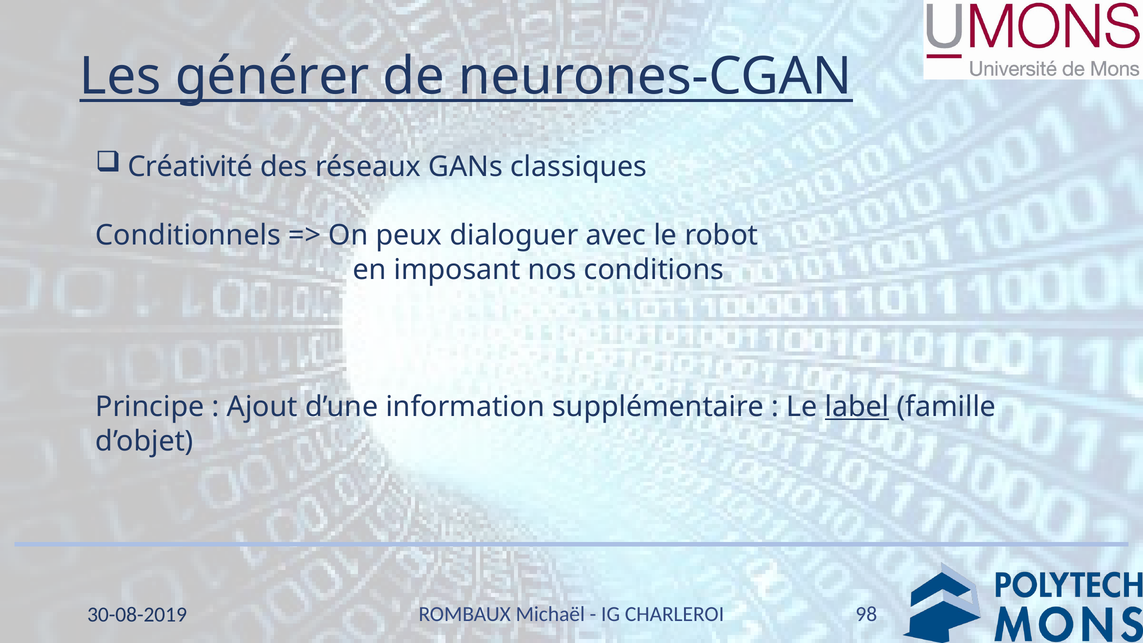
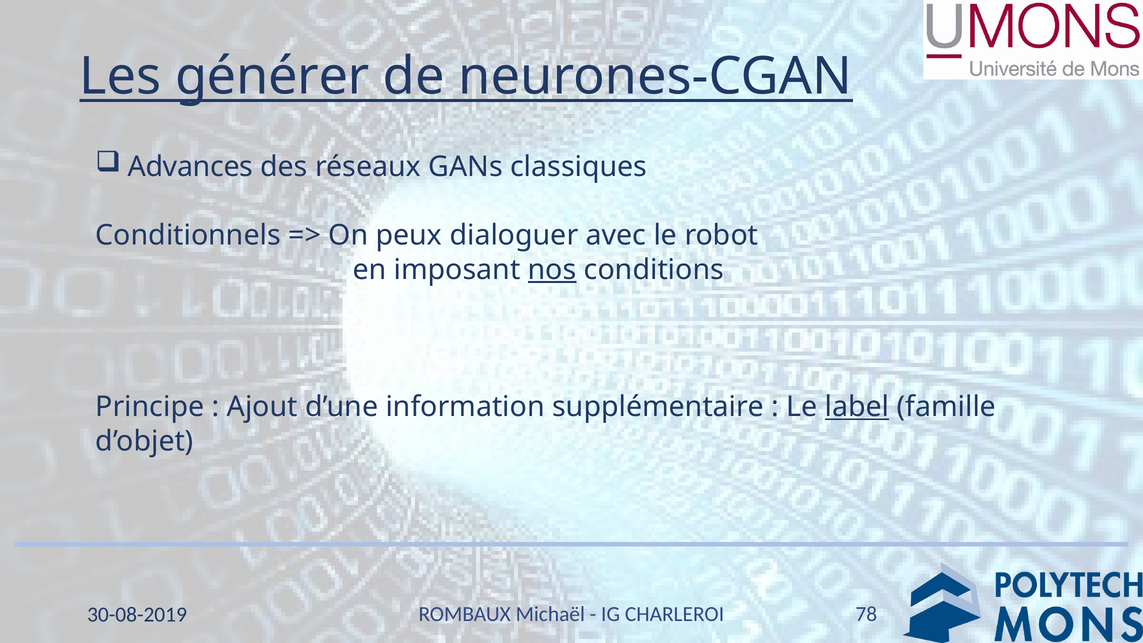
Créativité: Créativité -> Advances
nos underline: none -> present
98: 98 -> 78
